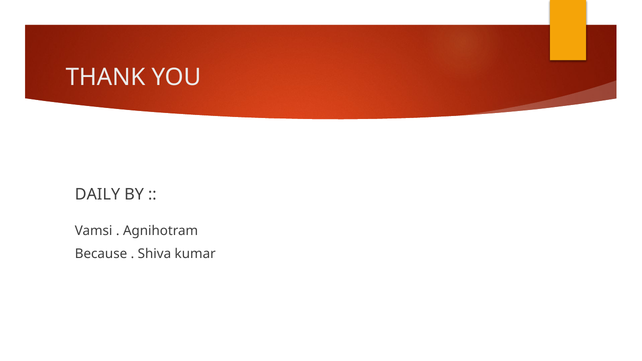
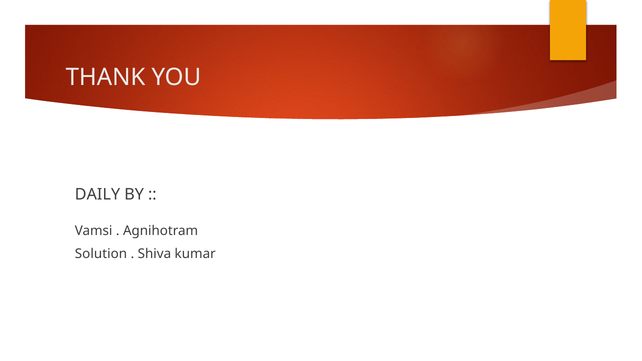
Because: Because -> Solution
